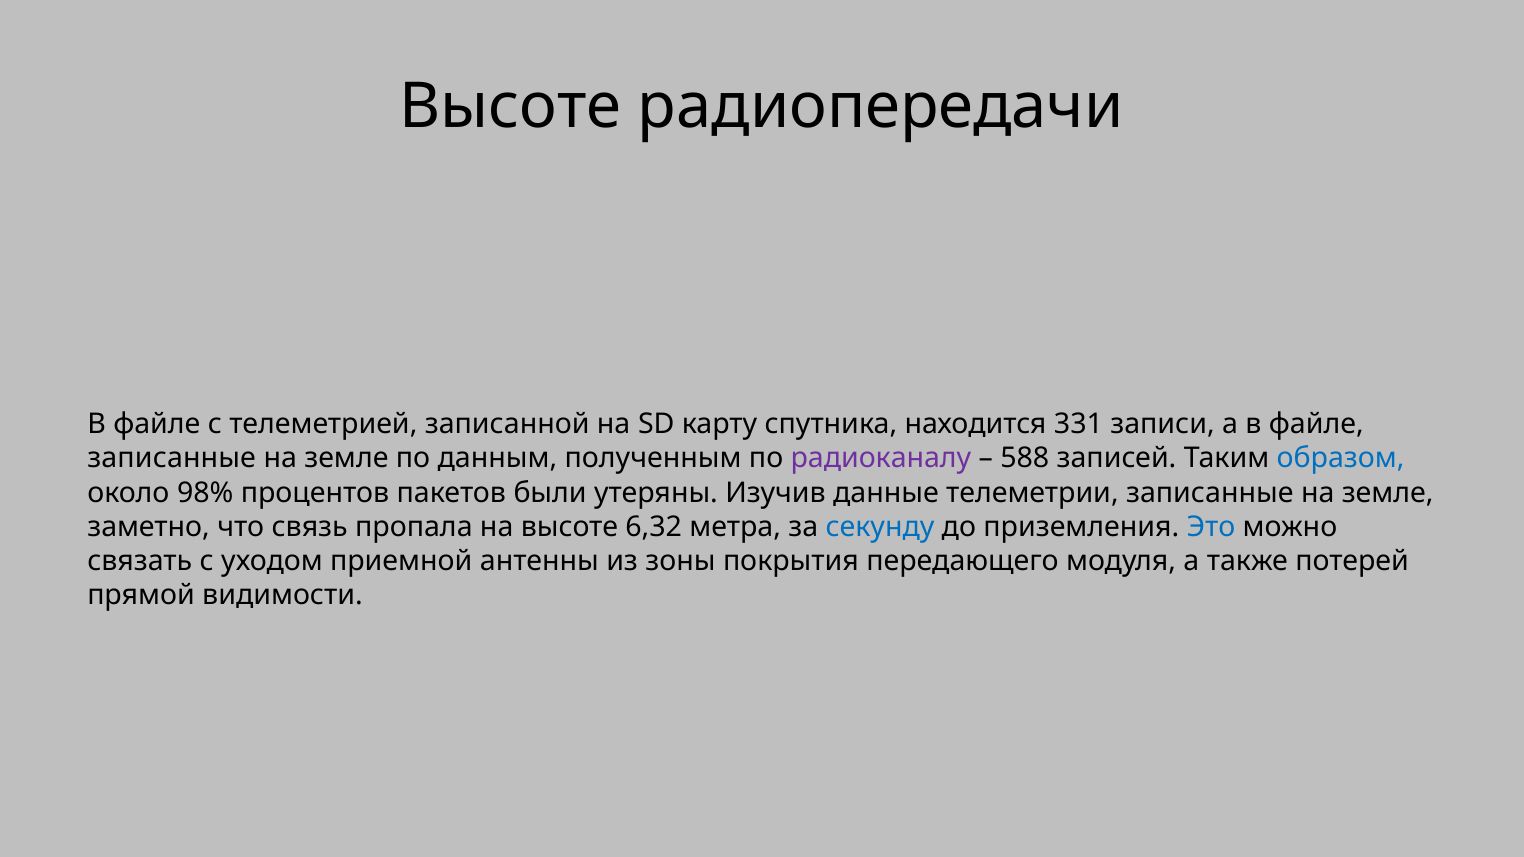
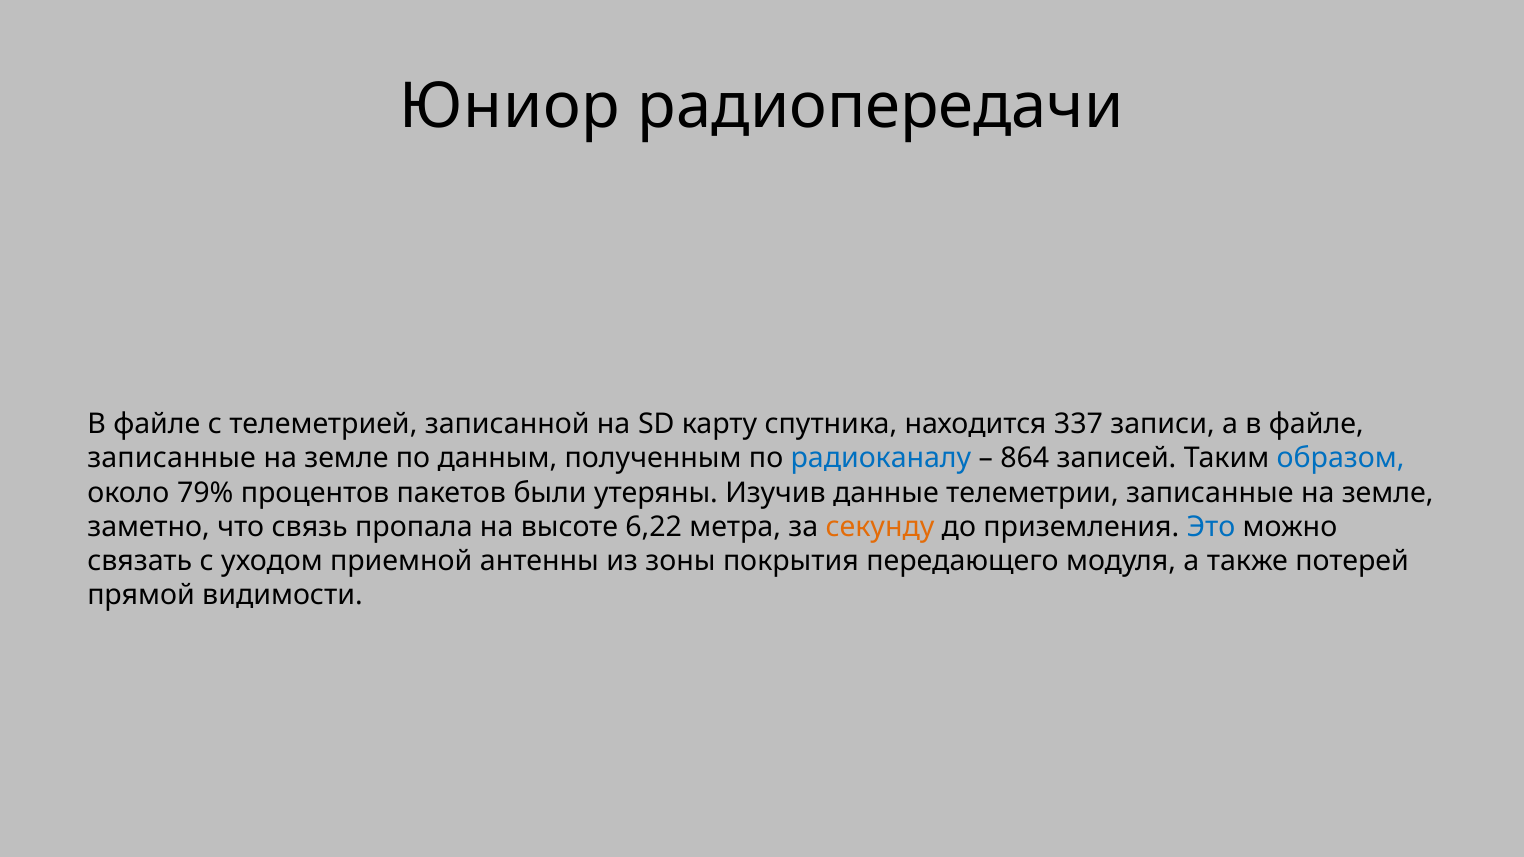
Высоте at (510, 107): Высоте -> Юниор
331: 331 -> 337
радиоканалу colour: purple -> blue
588: 588 -> 864
98%: 98% -> 79%
6,32: 6,32 -> 6,22
секунду colour: blue -> orange
